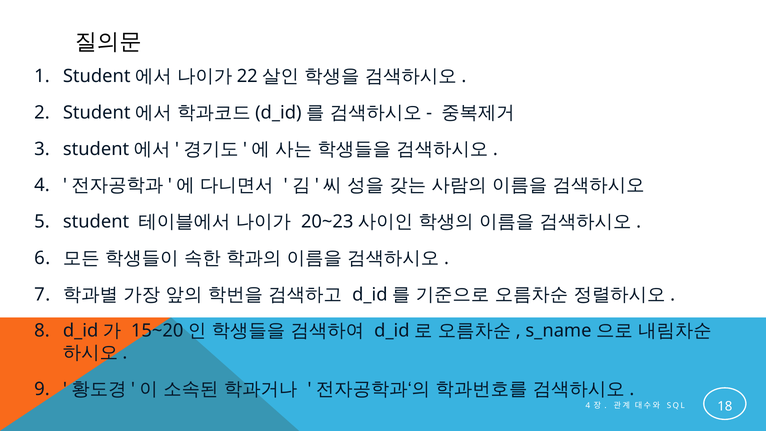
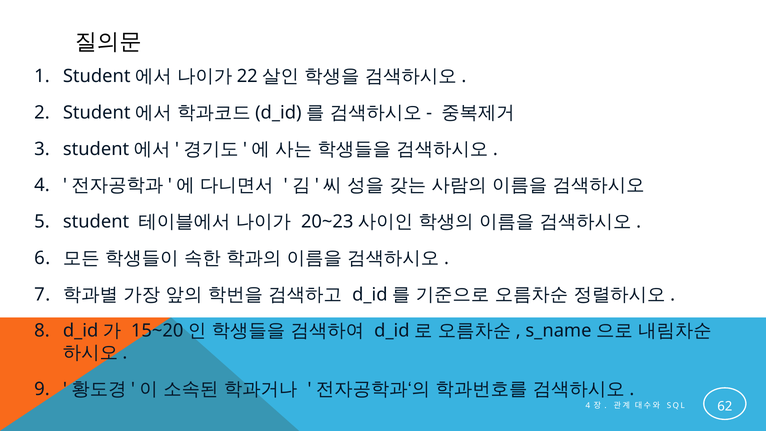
18: 18 -> 62
